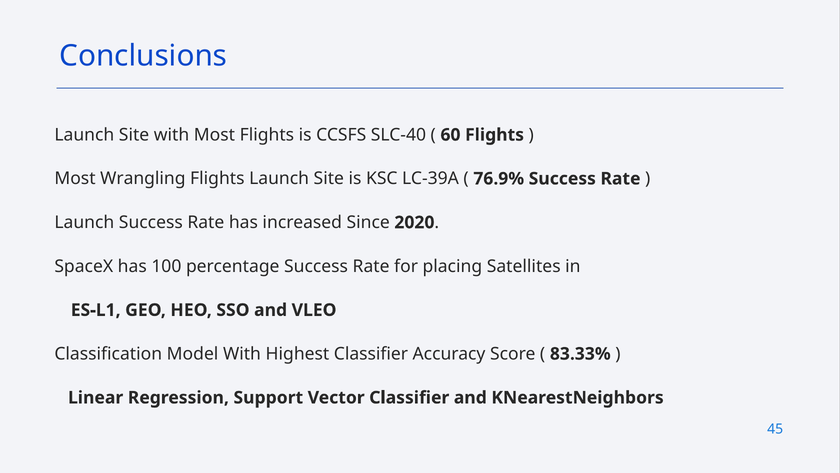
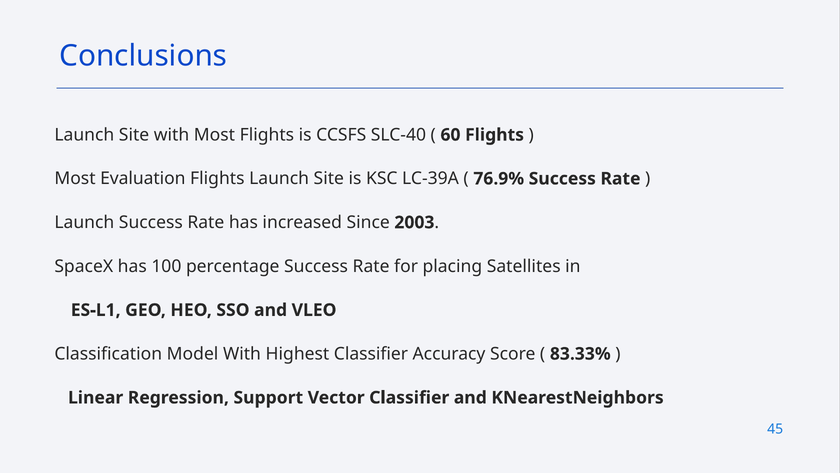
Wrangling: Wrangling -> Evaluation
2020: 2020 -> 2003
